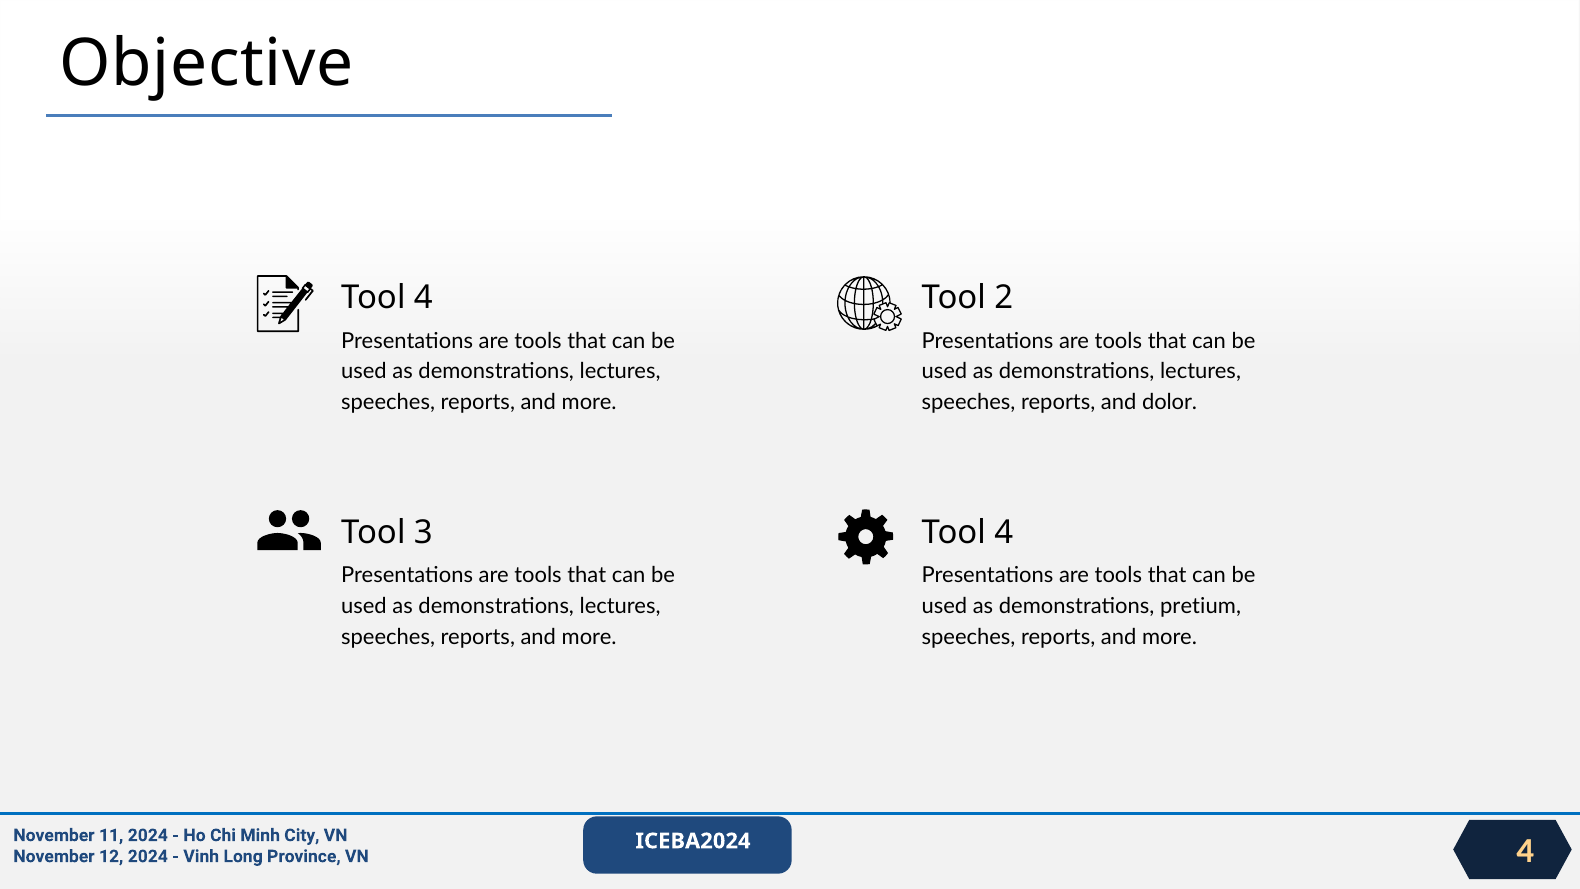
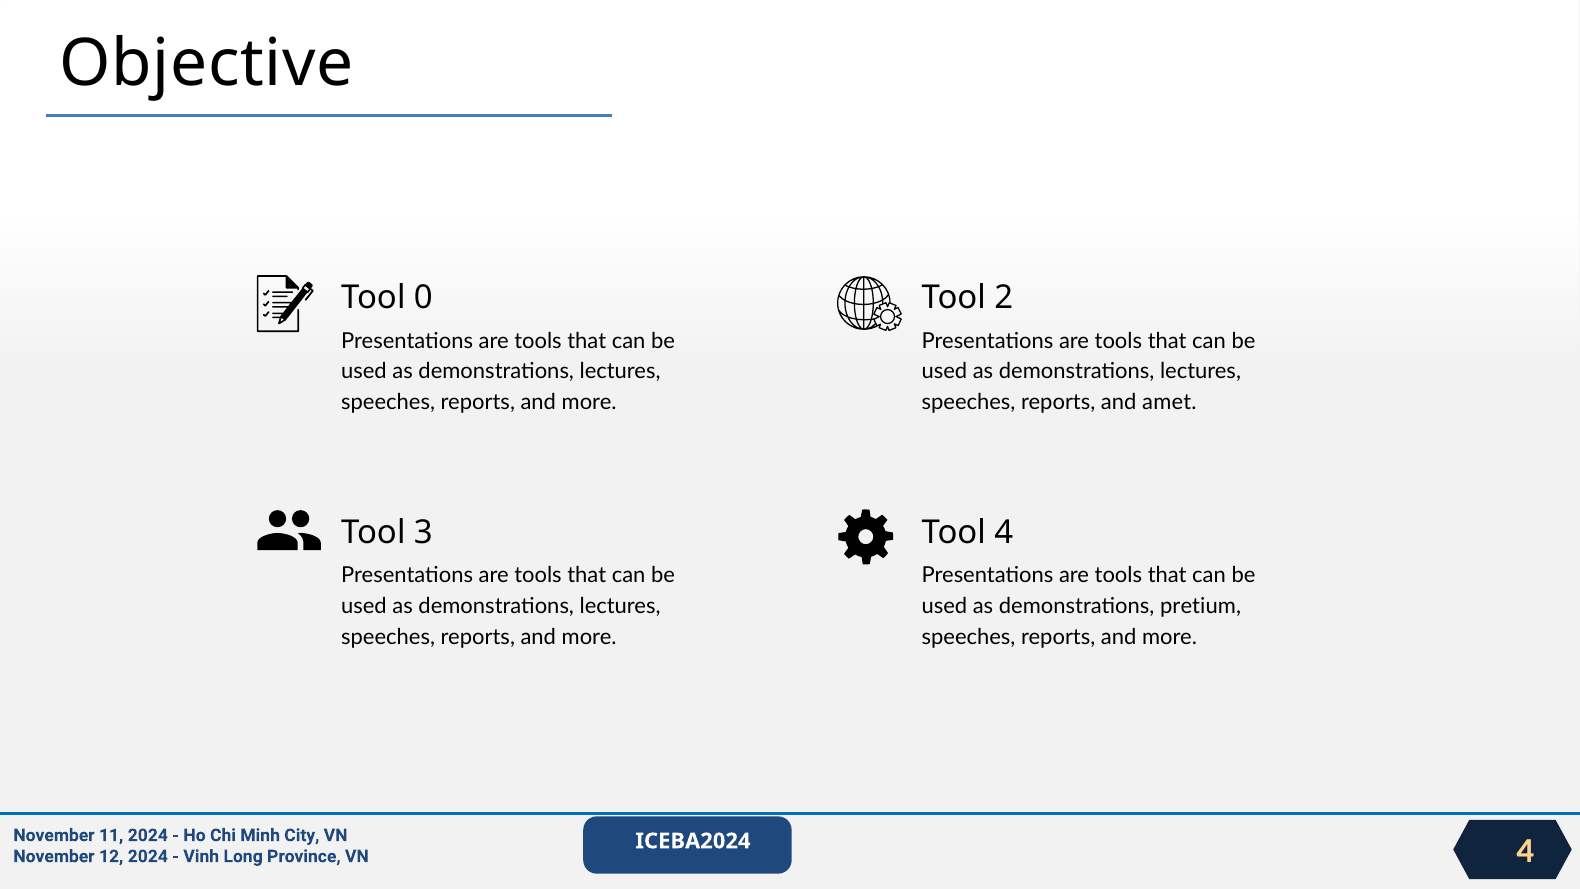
4 at (423, 298): 4 -> 0
dolor: dolor -> amet
